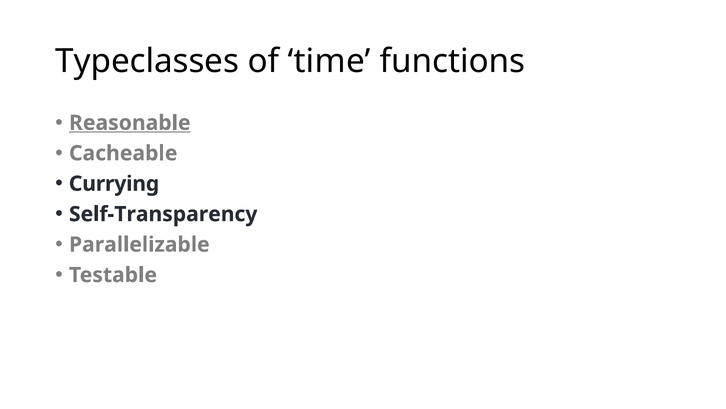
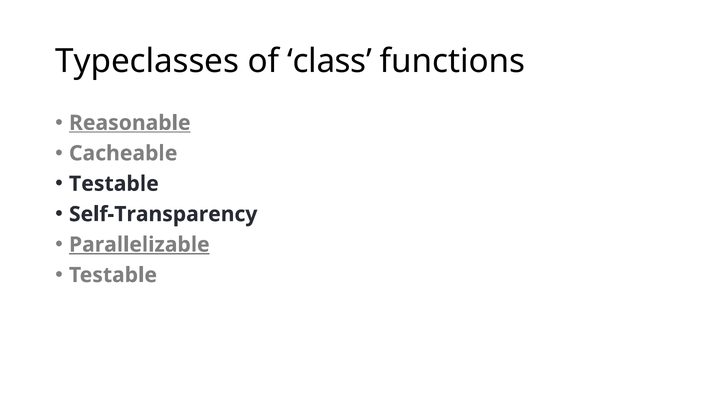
time: time -> class
Currying at (114, 183): Currying -> Testable
Parallelizable underline: none -> present
